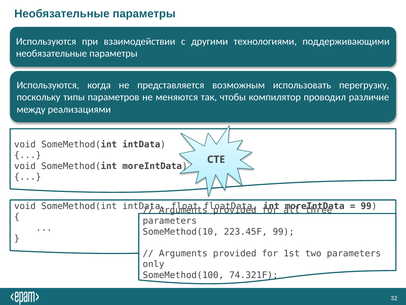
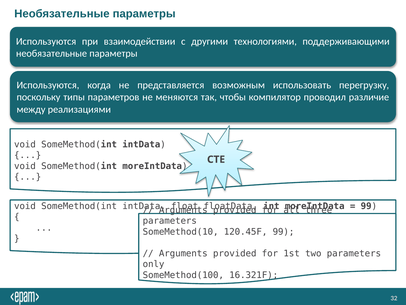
223.45F: 223.45F -> 120.45F
74.321F: 74.321F -> 16.321F
